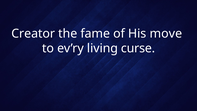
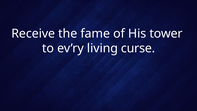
Creator: Creator -> Receive
move: move -> tower
